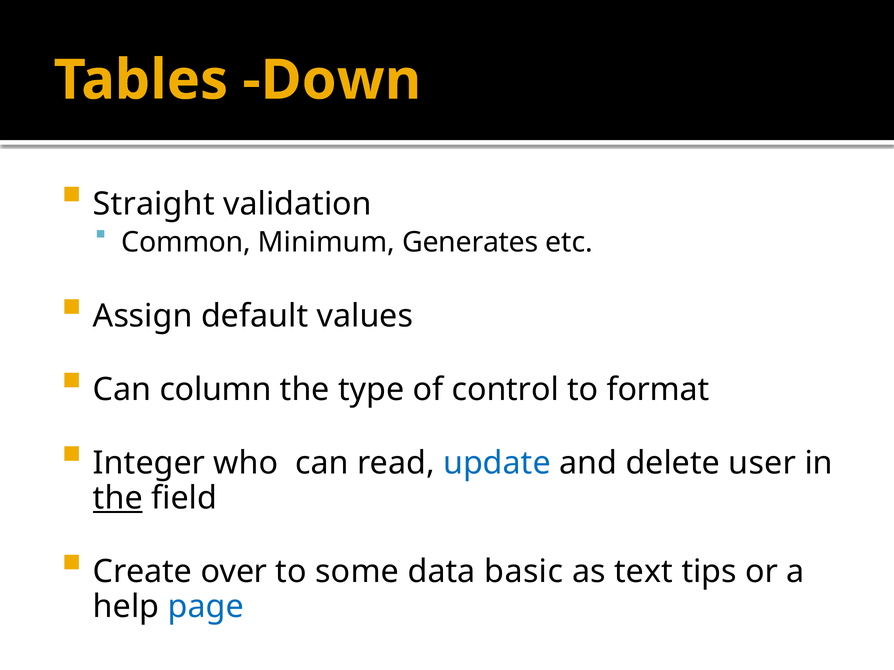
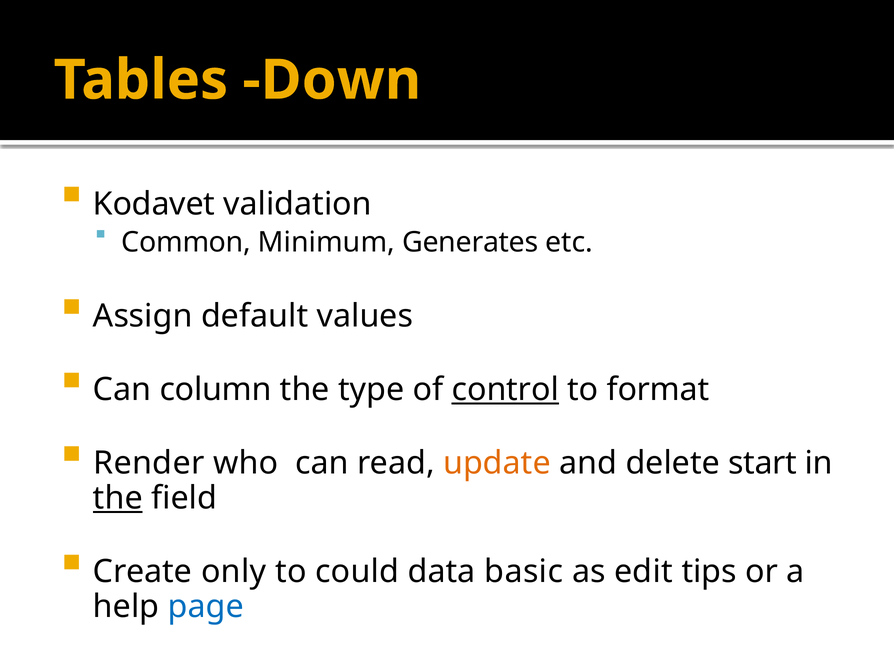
Straight: Straight -> Kodavet
control underline: none -> present
Integer: Integer -> Render
update colour: blue -> orange
user: user -> start
over: over -> only
some: some -> could
text: text -> edit
